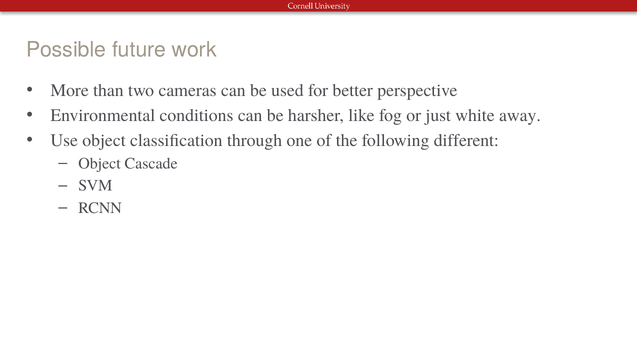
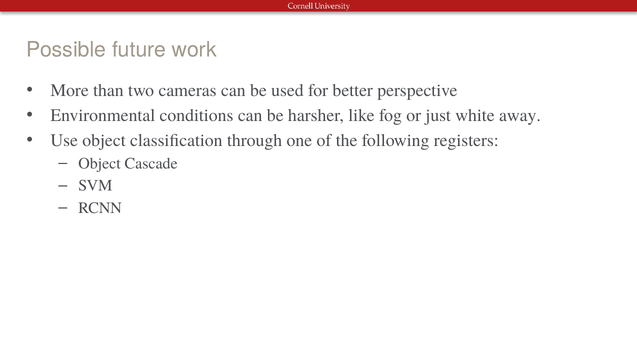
different: different -> registers
